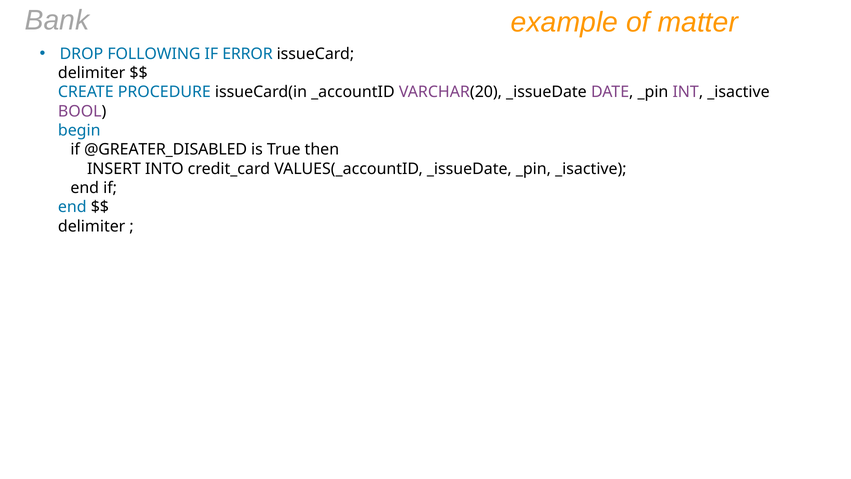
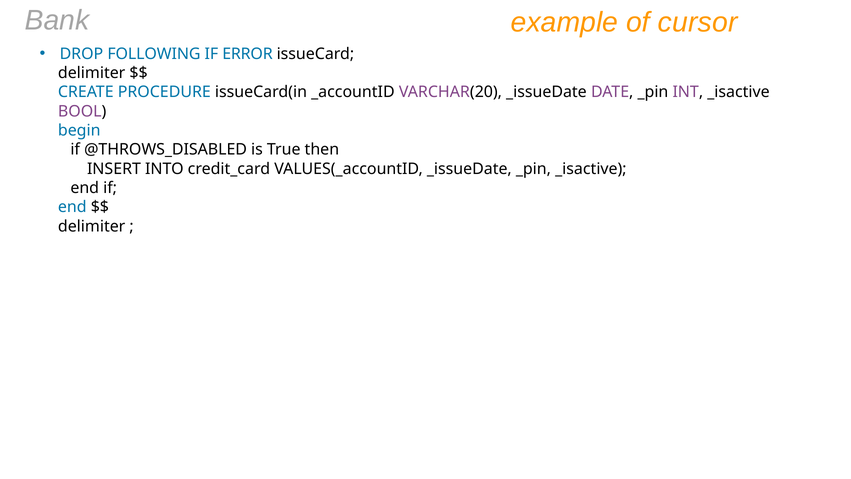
matter: matter -> cursor
@GREATER_DISABLED: @GREATER_DISABLED -> @THROWS_DISABLED
